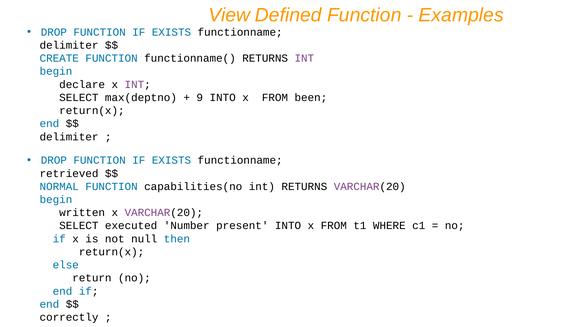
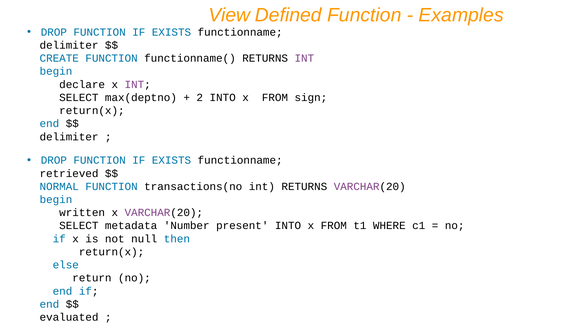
9: 9 -> 2
been: been -> sign
capabilities(no: capabilities(no -> transactions(no
executed: executed -> metadata
correctly: correctly -> evaluated
